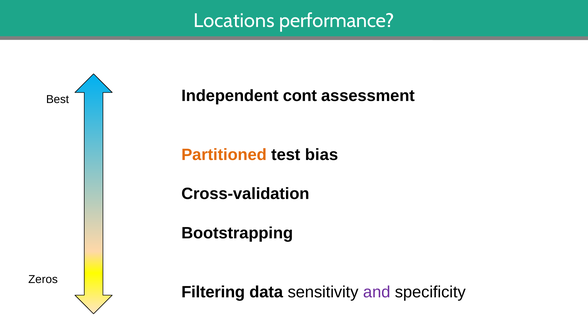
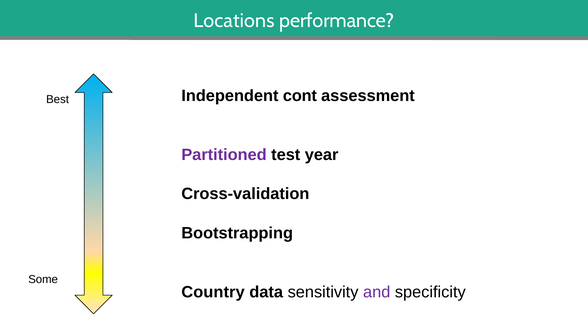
Partitioned colour: orange -> purple
bias: bias -> year
Zeros: Zeros -> Some
Filtering: Filtering -> Country
